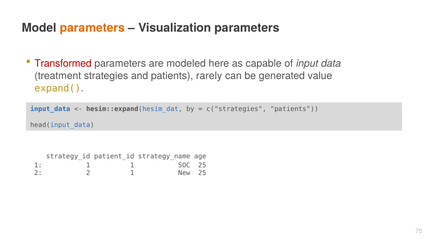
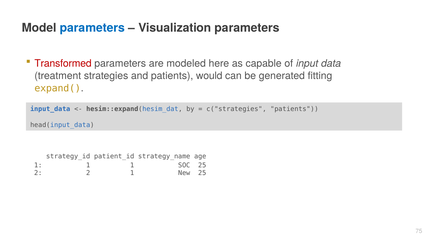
parameters at (92, 28) colour: orange -> blue
rarely: rarely -> would
value: value -> fitting
